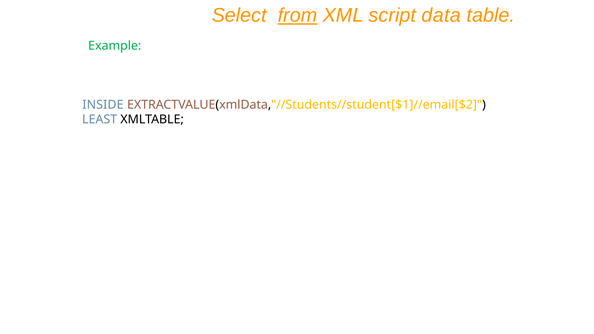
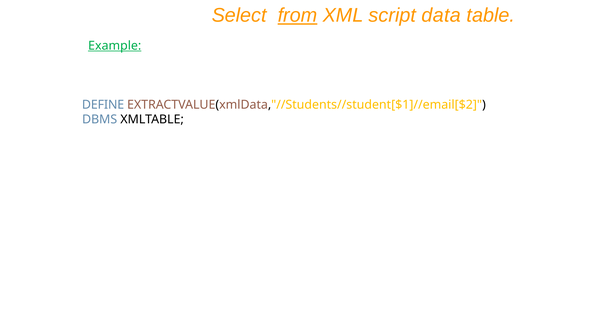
Example underline: none -> present
INSIDE: INSIDE -> DEFINE
LEAST: LEAST -> DBMS
